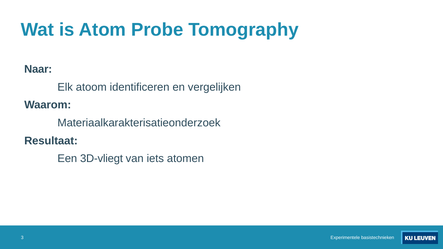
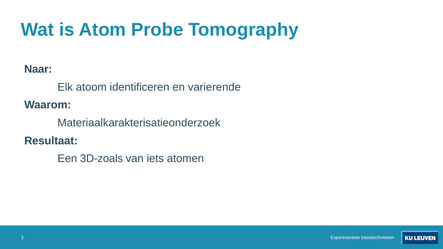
vergelijken: vergelijken -> varierende
3D-vliegt: 3D-vliegt -> 3D-zoals
